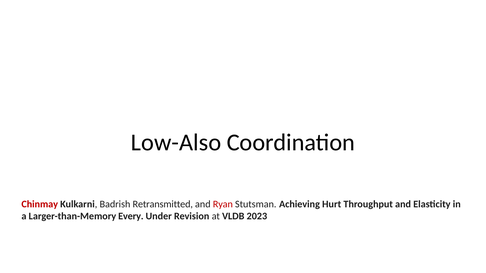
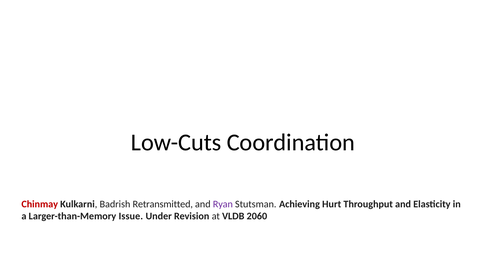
Low-Also: Low-Also -> Low-Cuts
Ryan colour: red -> purple
Every: Every -> Issue
2023: 2023 -> 2060
